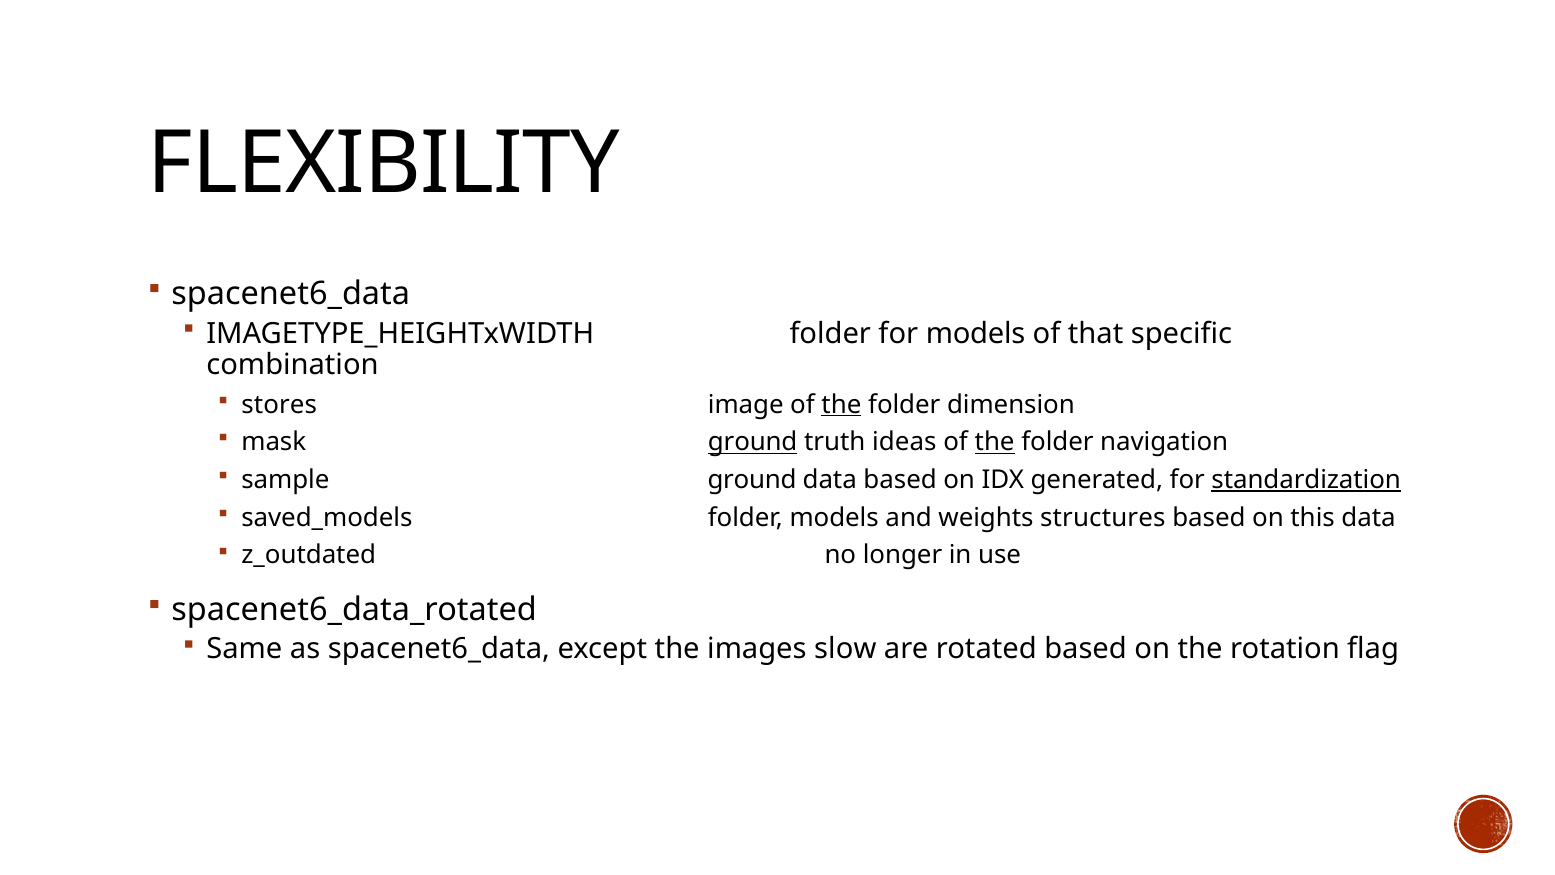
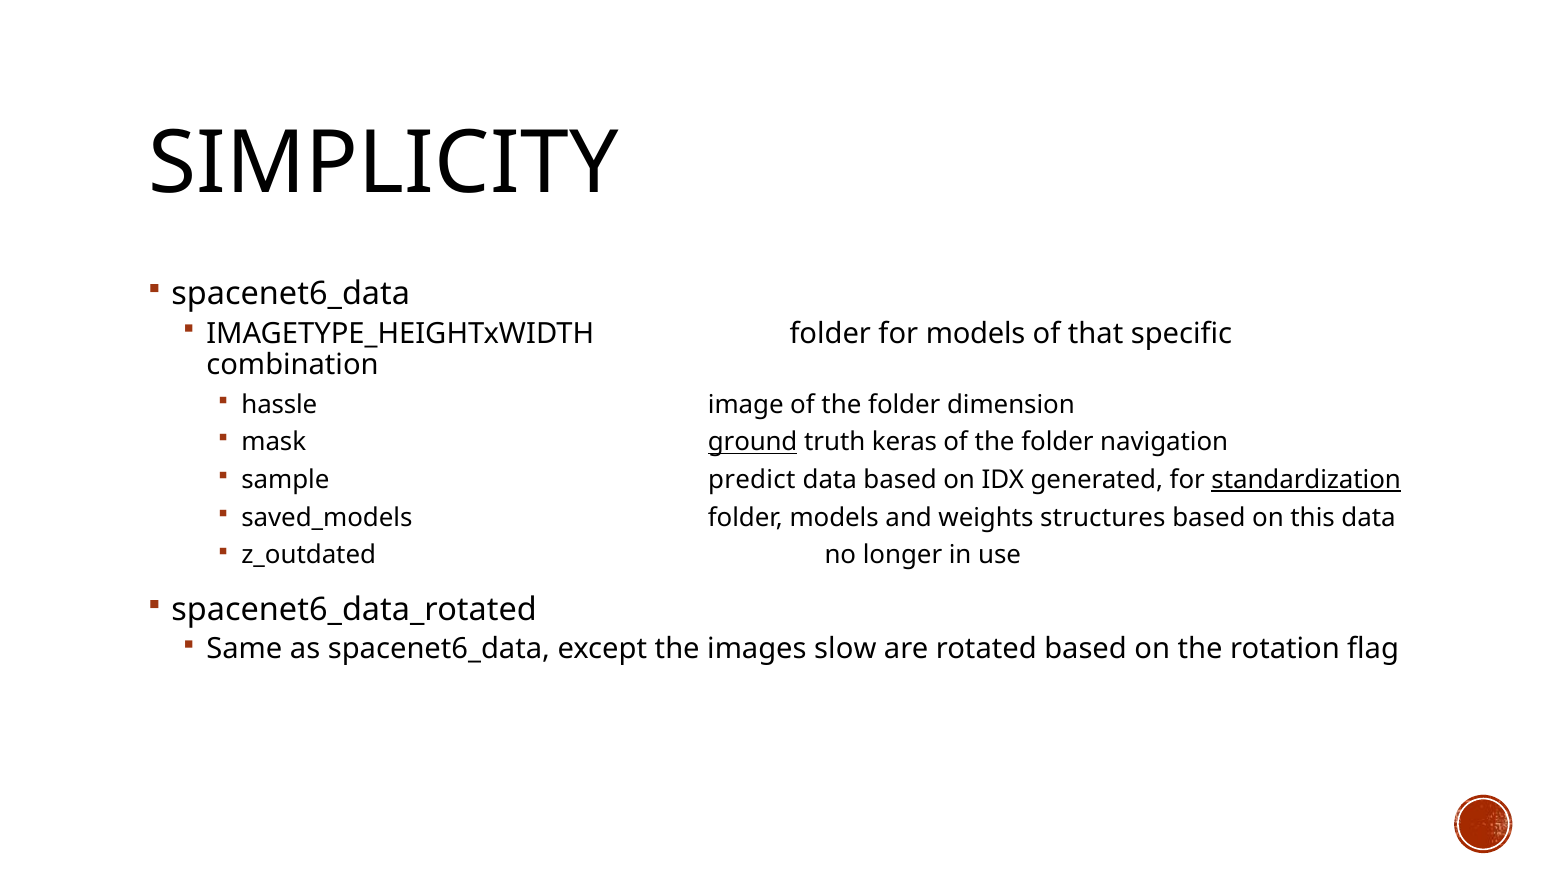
FLEXIBILITY: FLEXIBILITY -> SIMPLICITY
stores: stores -> hassle
the at (841, 404) underline: present -> none
ideas: ideas -> keras
the at (995, 442) underline: present -> none
sample ground: ground -> predict
